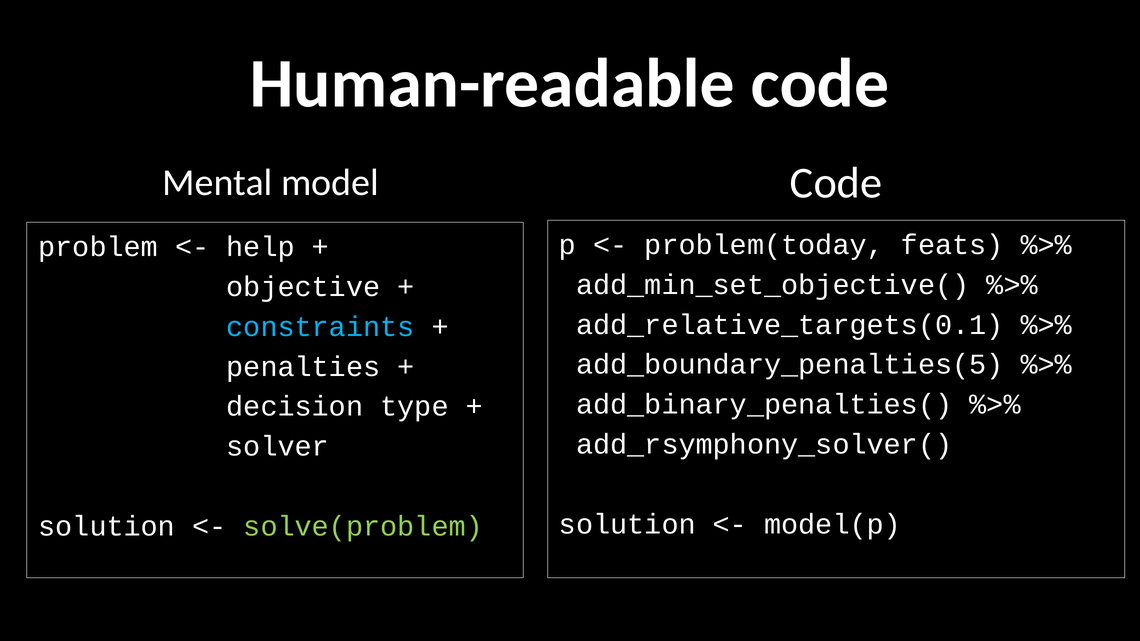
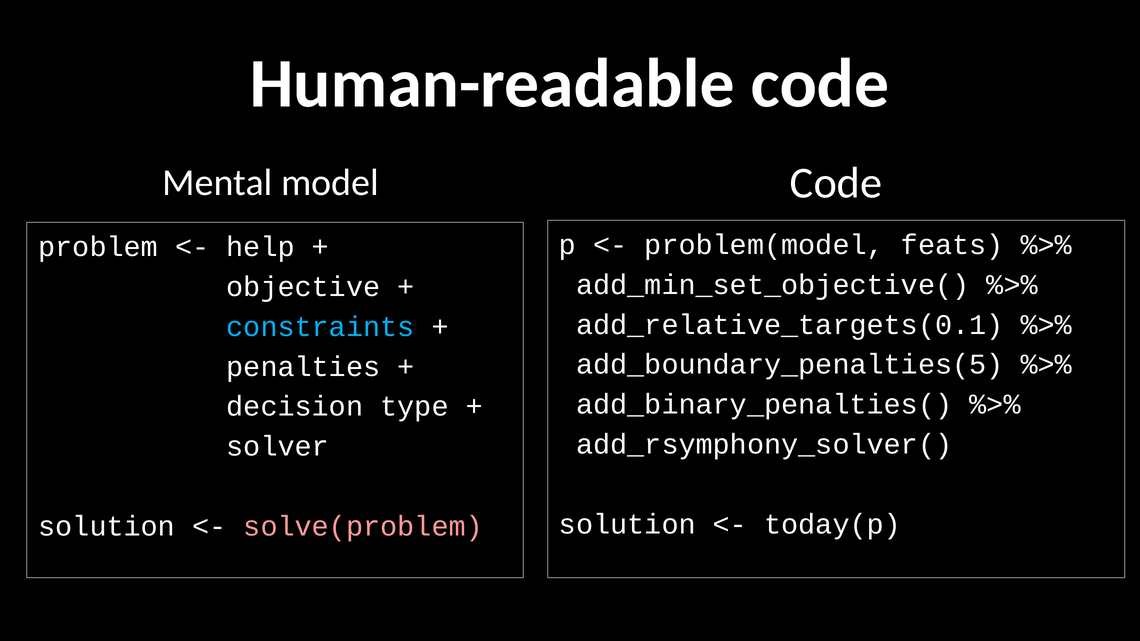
problem(today: problem(today -> problem(model
model(p: model(p -> today(p
solve(problem colour: light green -> pink
